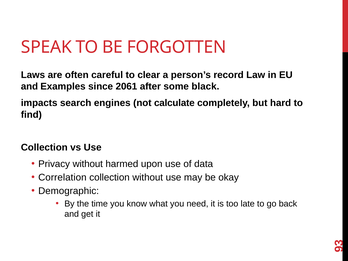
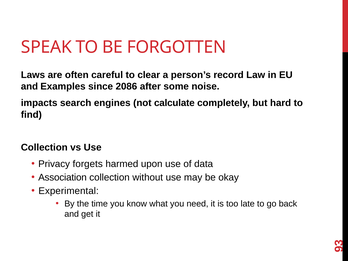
2061: 2061 -> 2086
black: black -> noise
Privacy without: without -> forgets
Correlation: Correlation -> Association
Demographic: Demographic -> Experimental
